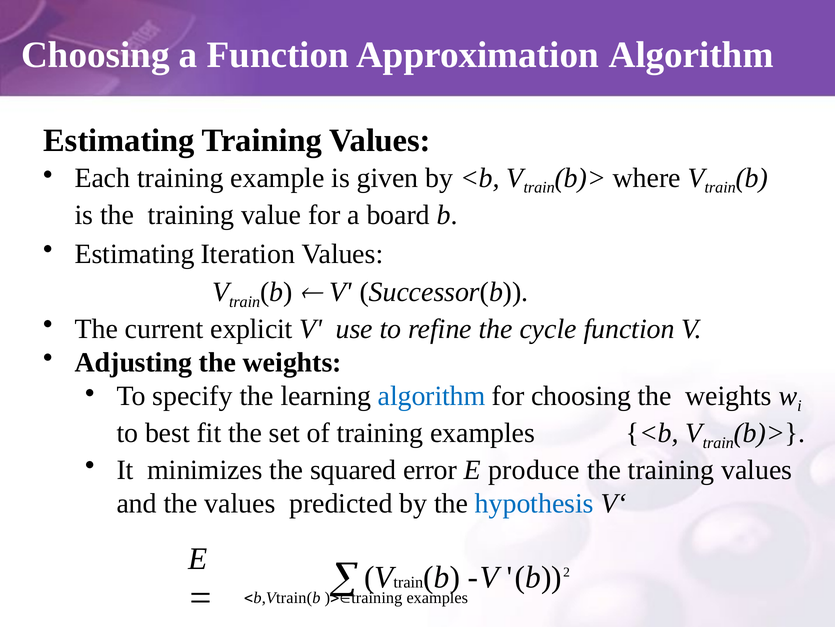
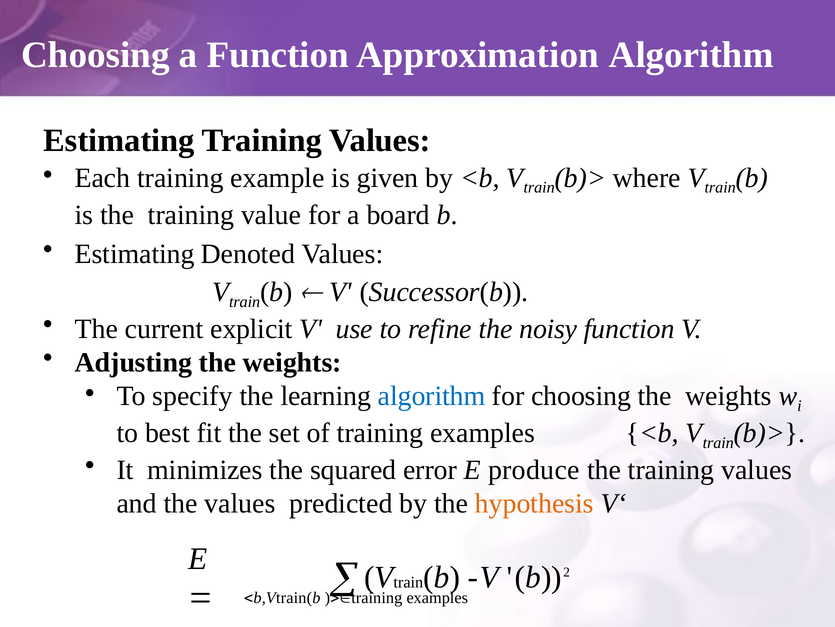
Iteration: Iteration -> Denoted
cycle: cycle -> noisy
hypothesis colour: blue -> orange
